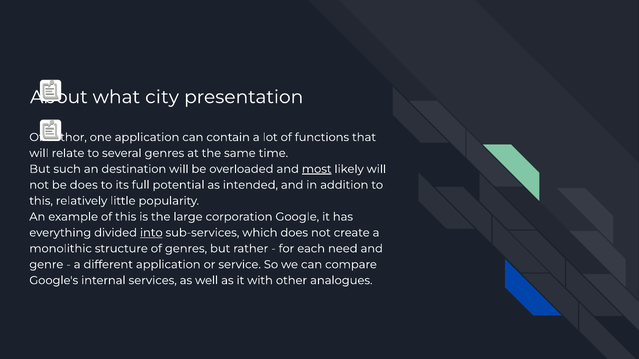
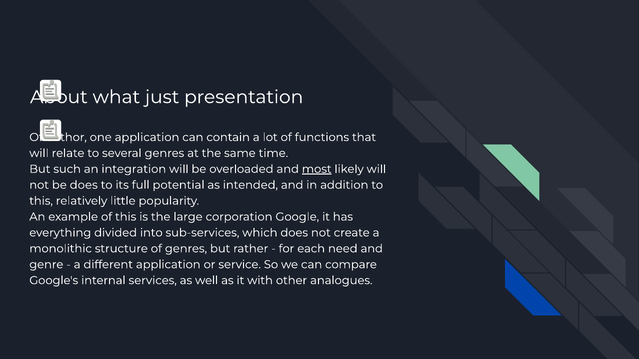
city: city -> just
destination: destination -> integration
into underline: present -> none
